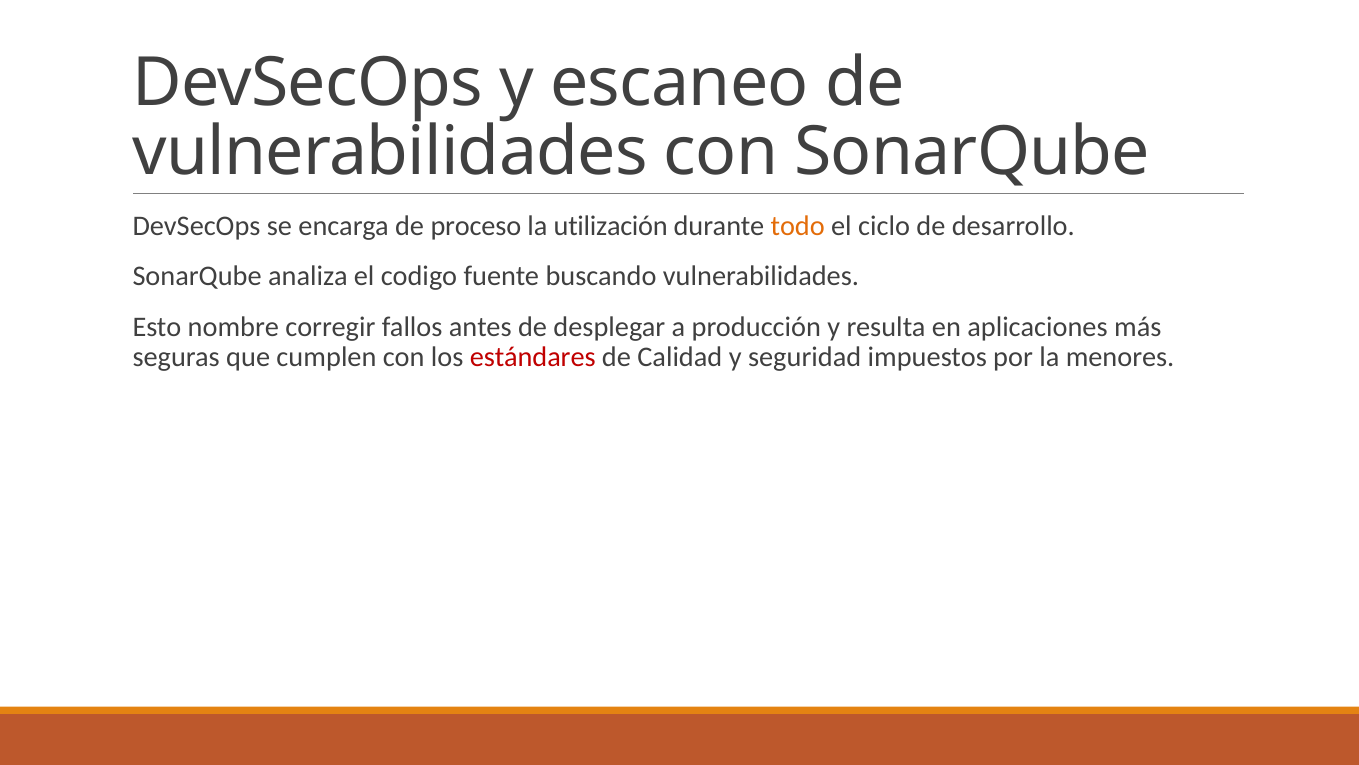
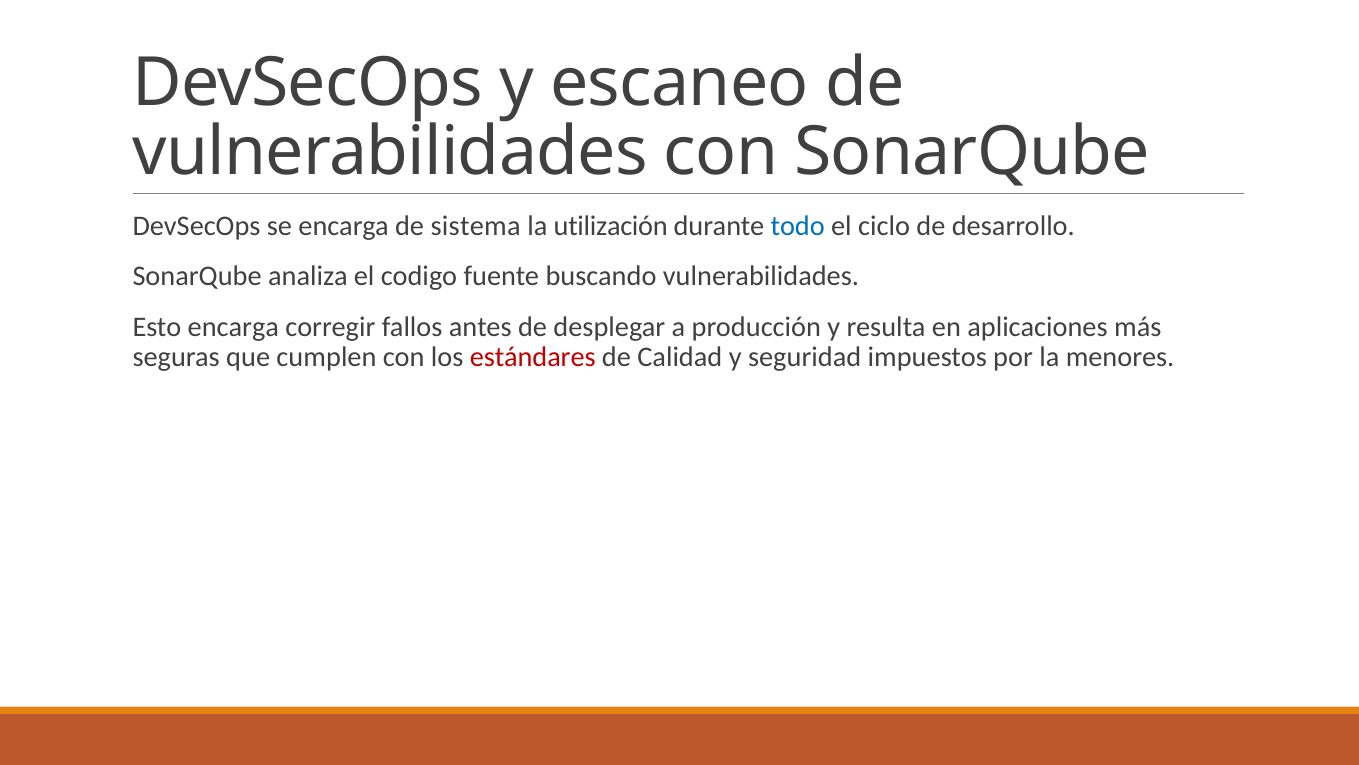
proceso: proceso -> sistema
todo colour: orange -> blue
Esto nombre: nombre -> encarga
